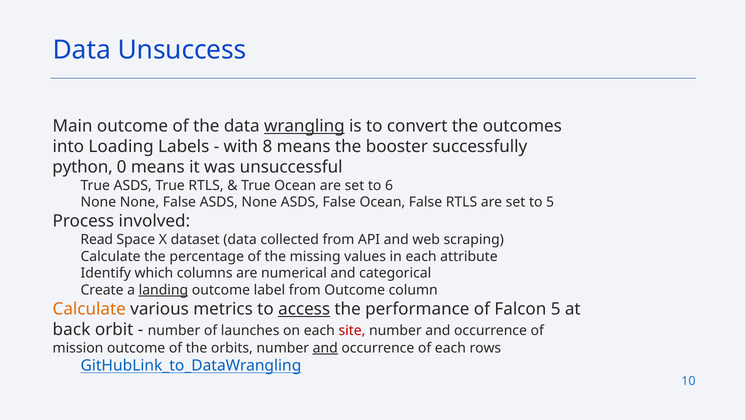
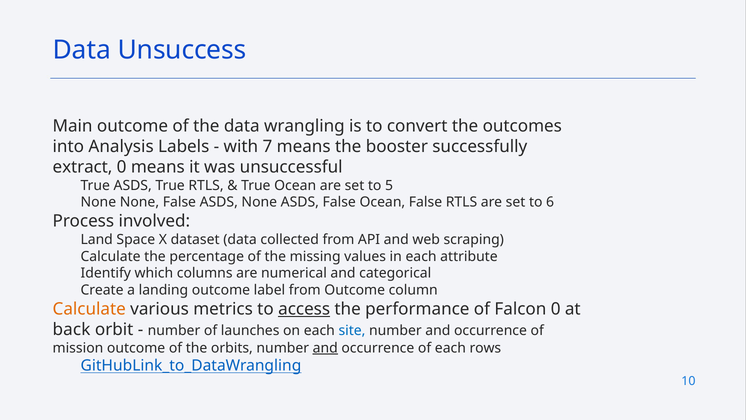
wrangling underline: present -> none
Loading: Loading -> Analysis
8: 8 -> 7
python: python -> extract
6: 6 -> 5
to 5: 5 -> 6
Read: Read -> Land
landing underline: present -> none
Falcon 5: 5 -> 0
site colour: red -> blue
